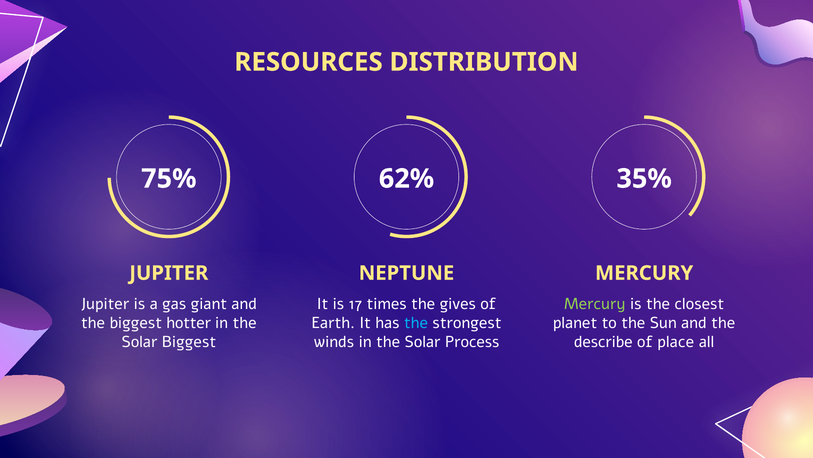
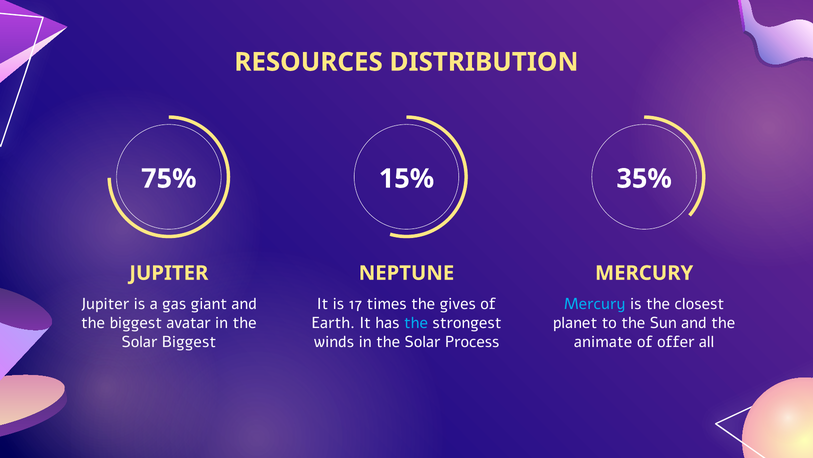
62%: 62% -> 15%
Mercury at (595, 304) colour: light green -> light blue
hotter: hotter -> avatar
describe: describe -> animate
place: place -> offer
